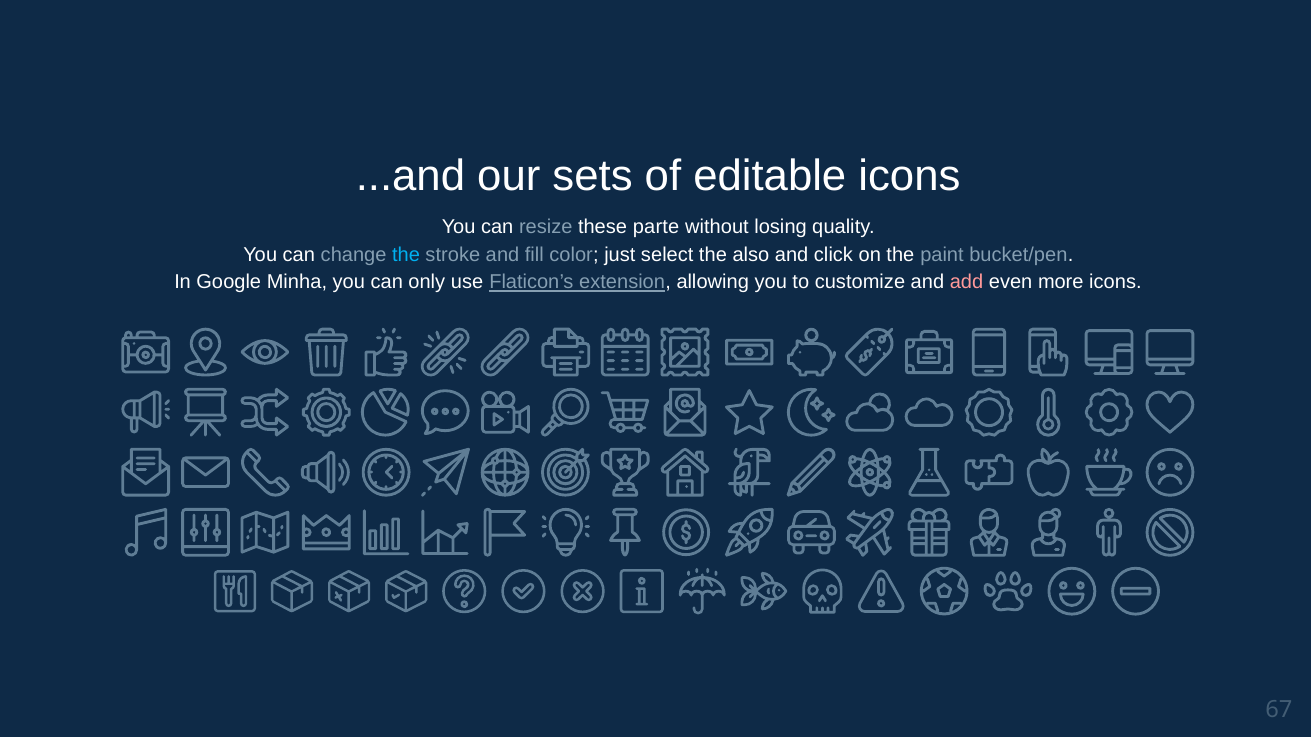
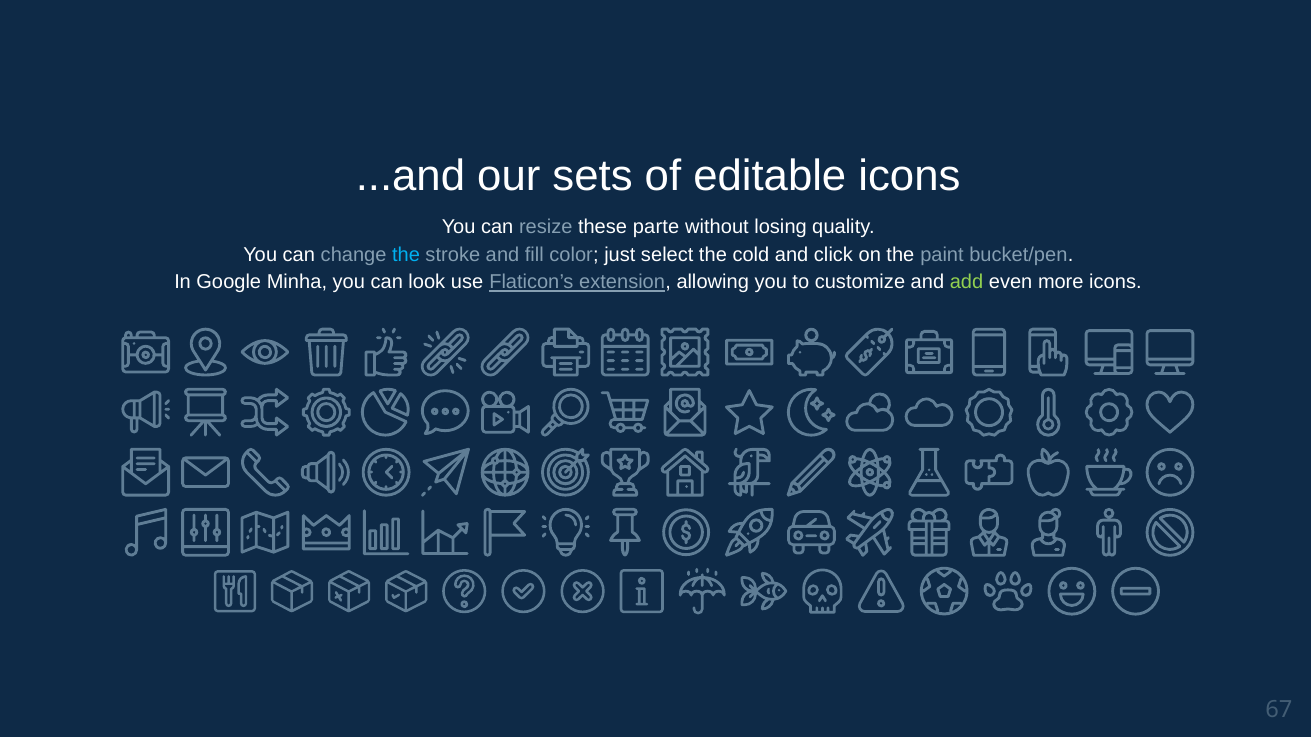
also: also -> cold
only: only -> look
add colour: pink -> light green
